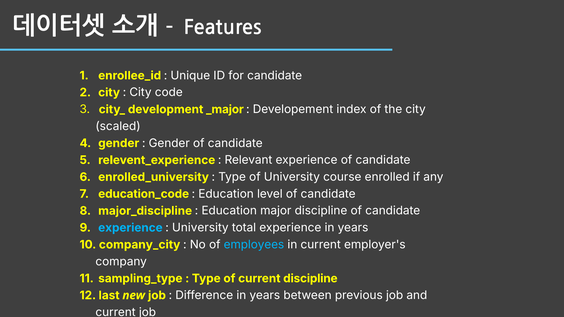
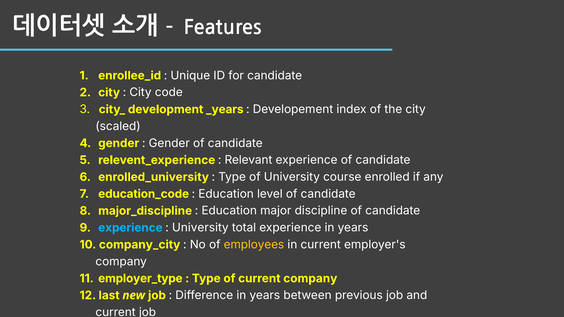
_major: _major -> _years
employees colour: light blue -> yellow
sampling_type: sampling_type -> employer_type
current discipline: discipline -> company
